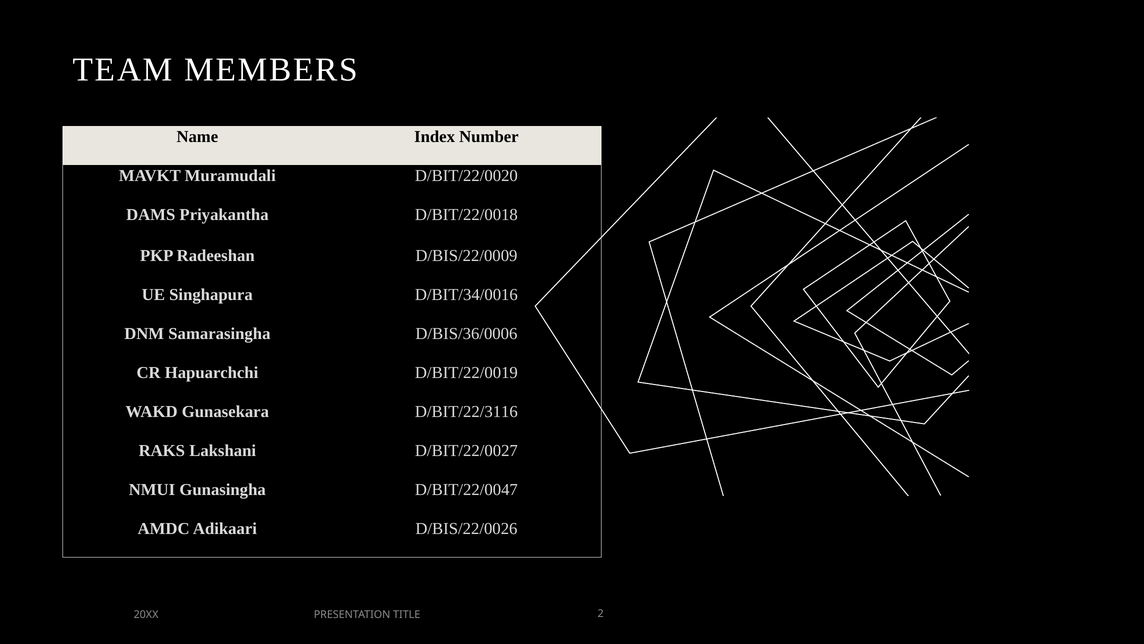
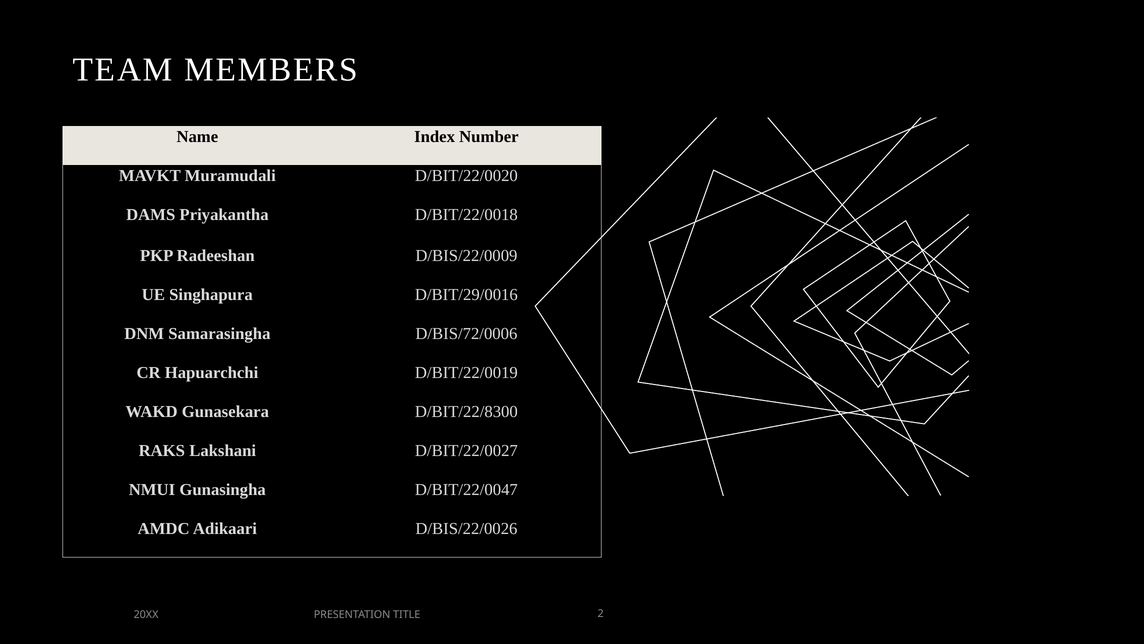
D/BIT/34/0016: D/BIT/34/0016 -> D/BIT/29/0016
D/BIS/36/0006: D/BIS/36/0006 -> D/BIS/72/0006
D/BIT/22/3116: D/BIT/22/3116 -> D/BIT/22/8300
